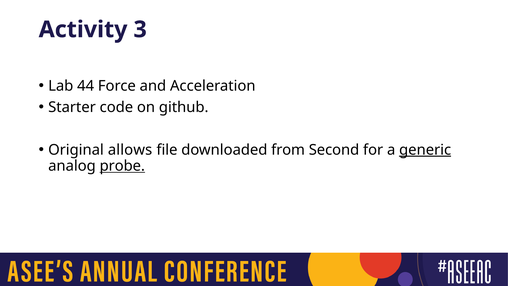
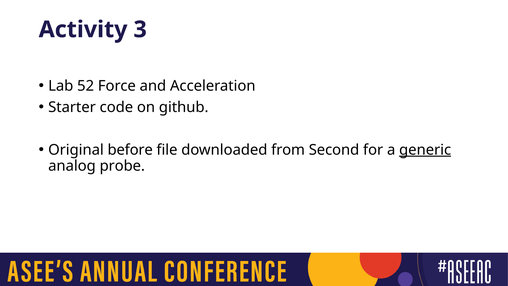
44: 44 -> 52
allows: allows -> before
probe underline: present -> none
